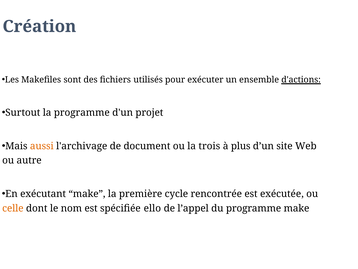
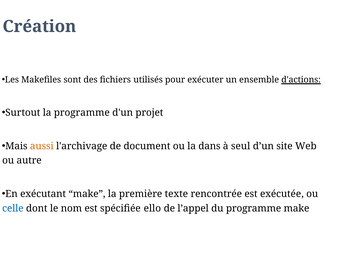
trois: trois -> dans
plus: plus -> seul
cycle: cycle -> texte
celle colour: orange -> blue
